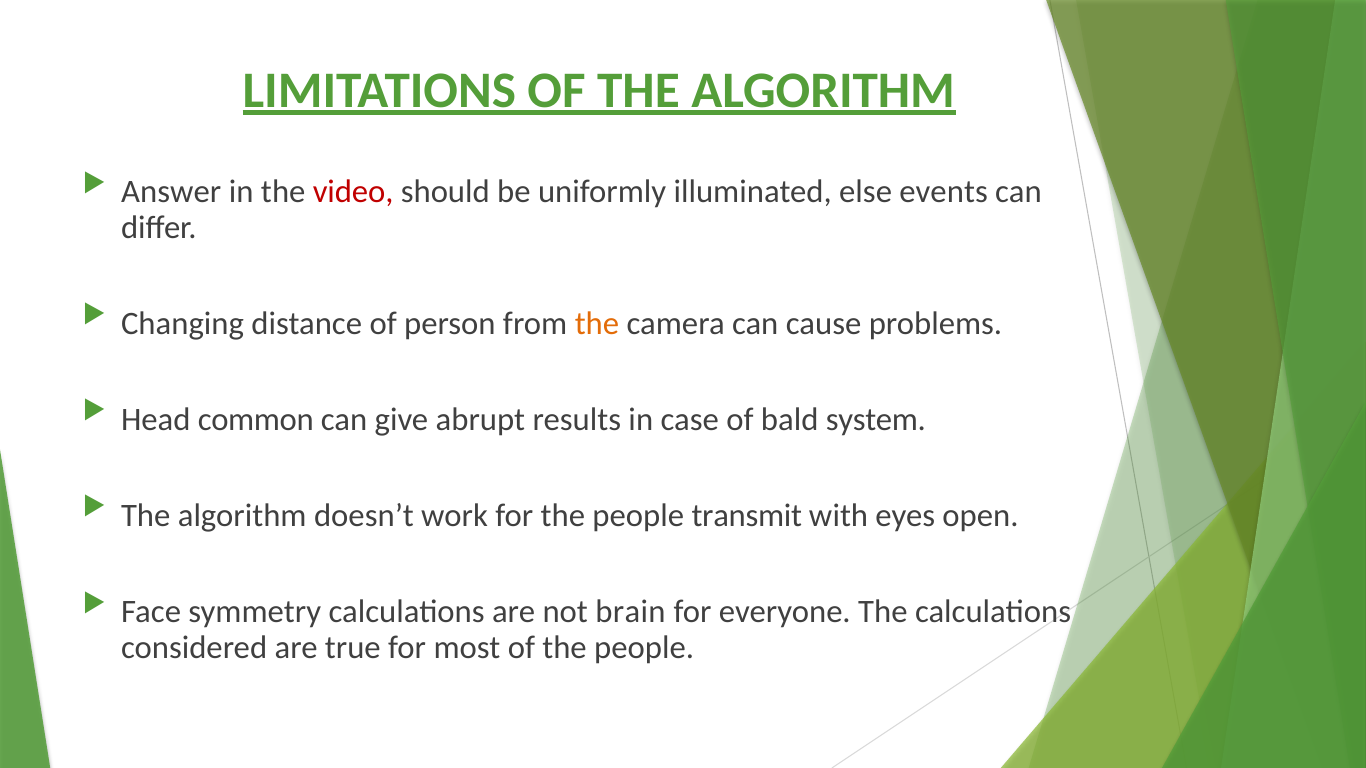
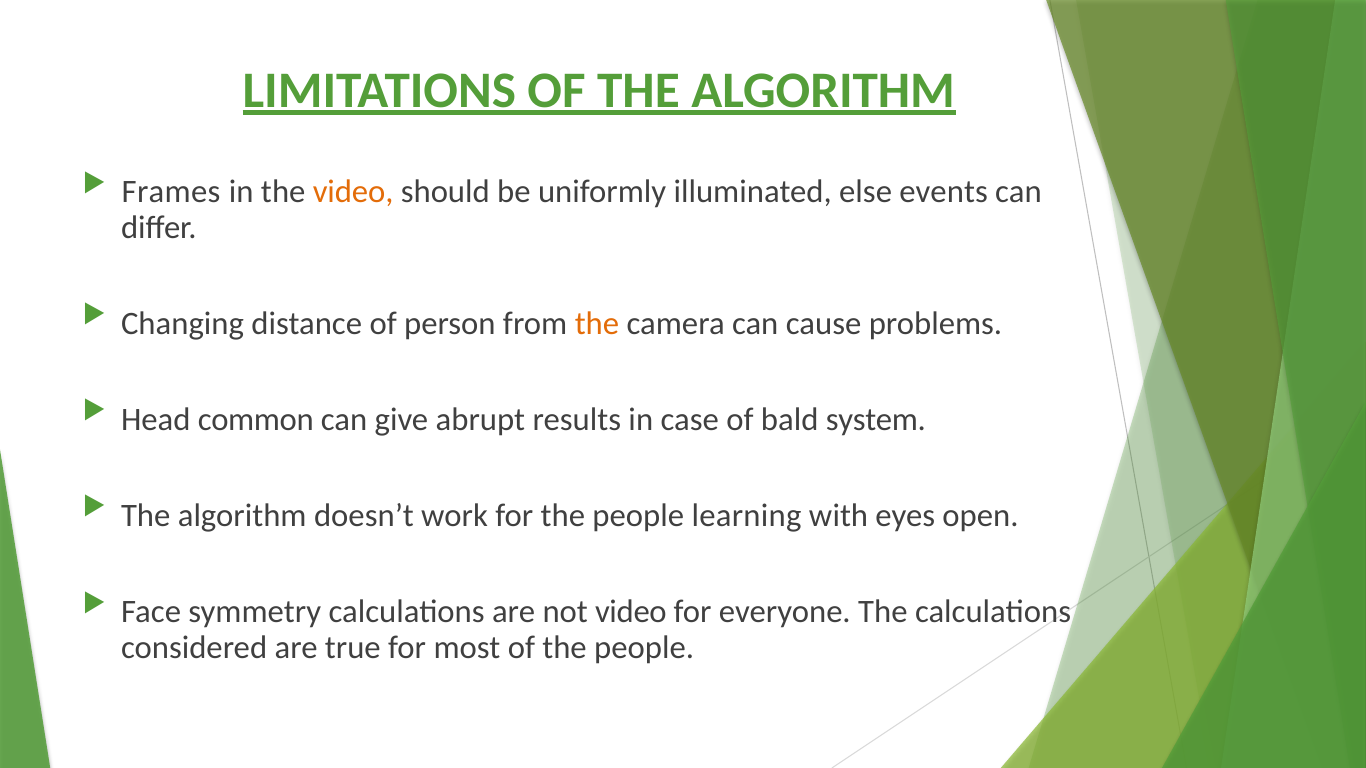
Answer: Answer -> Frames
video at (353, 192) colour: red -> orange
transmit: transmit -> learning
not brain: brain -> video
